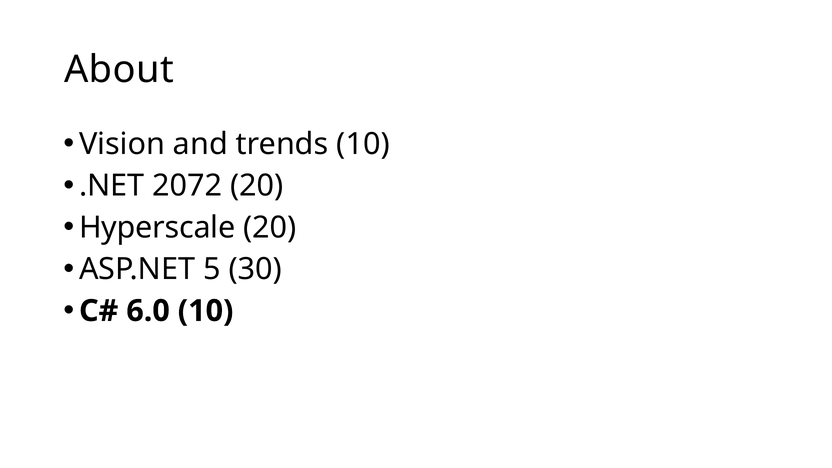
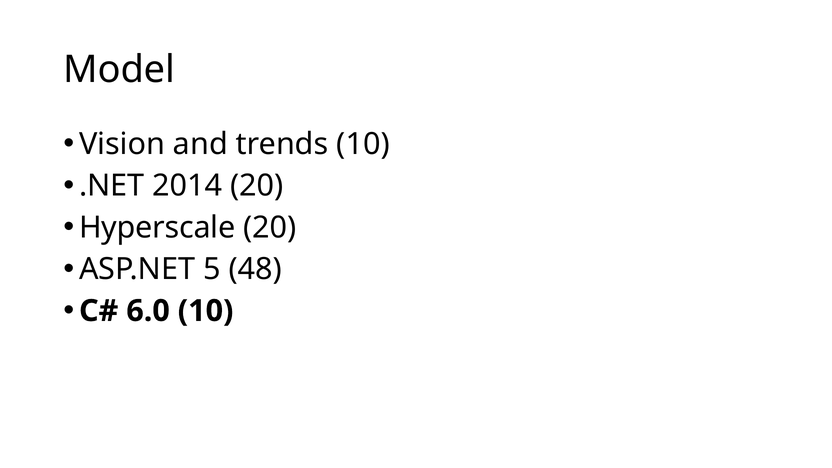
About: About -> Model
2072: 2072 -> 2014
30: 30 -> 48
